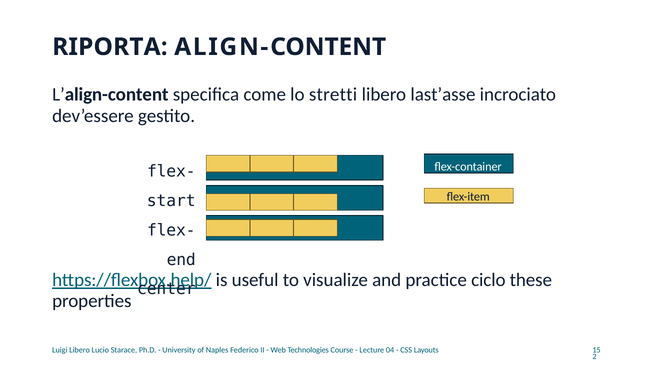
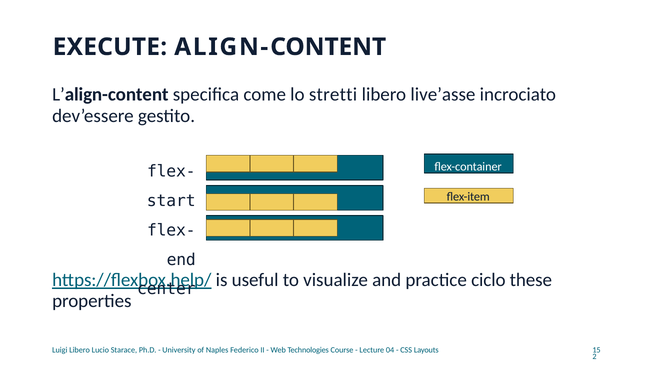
RIPORTA: RIPORTA -> EXECUTE
last’asse: last’asse -> live’asse
